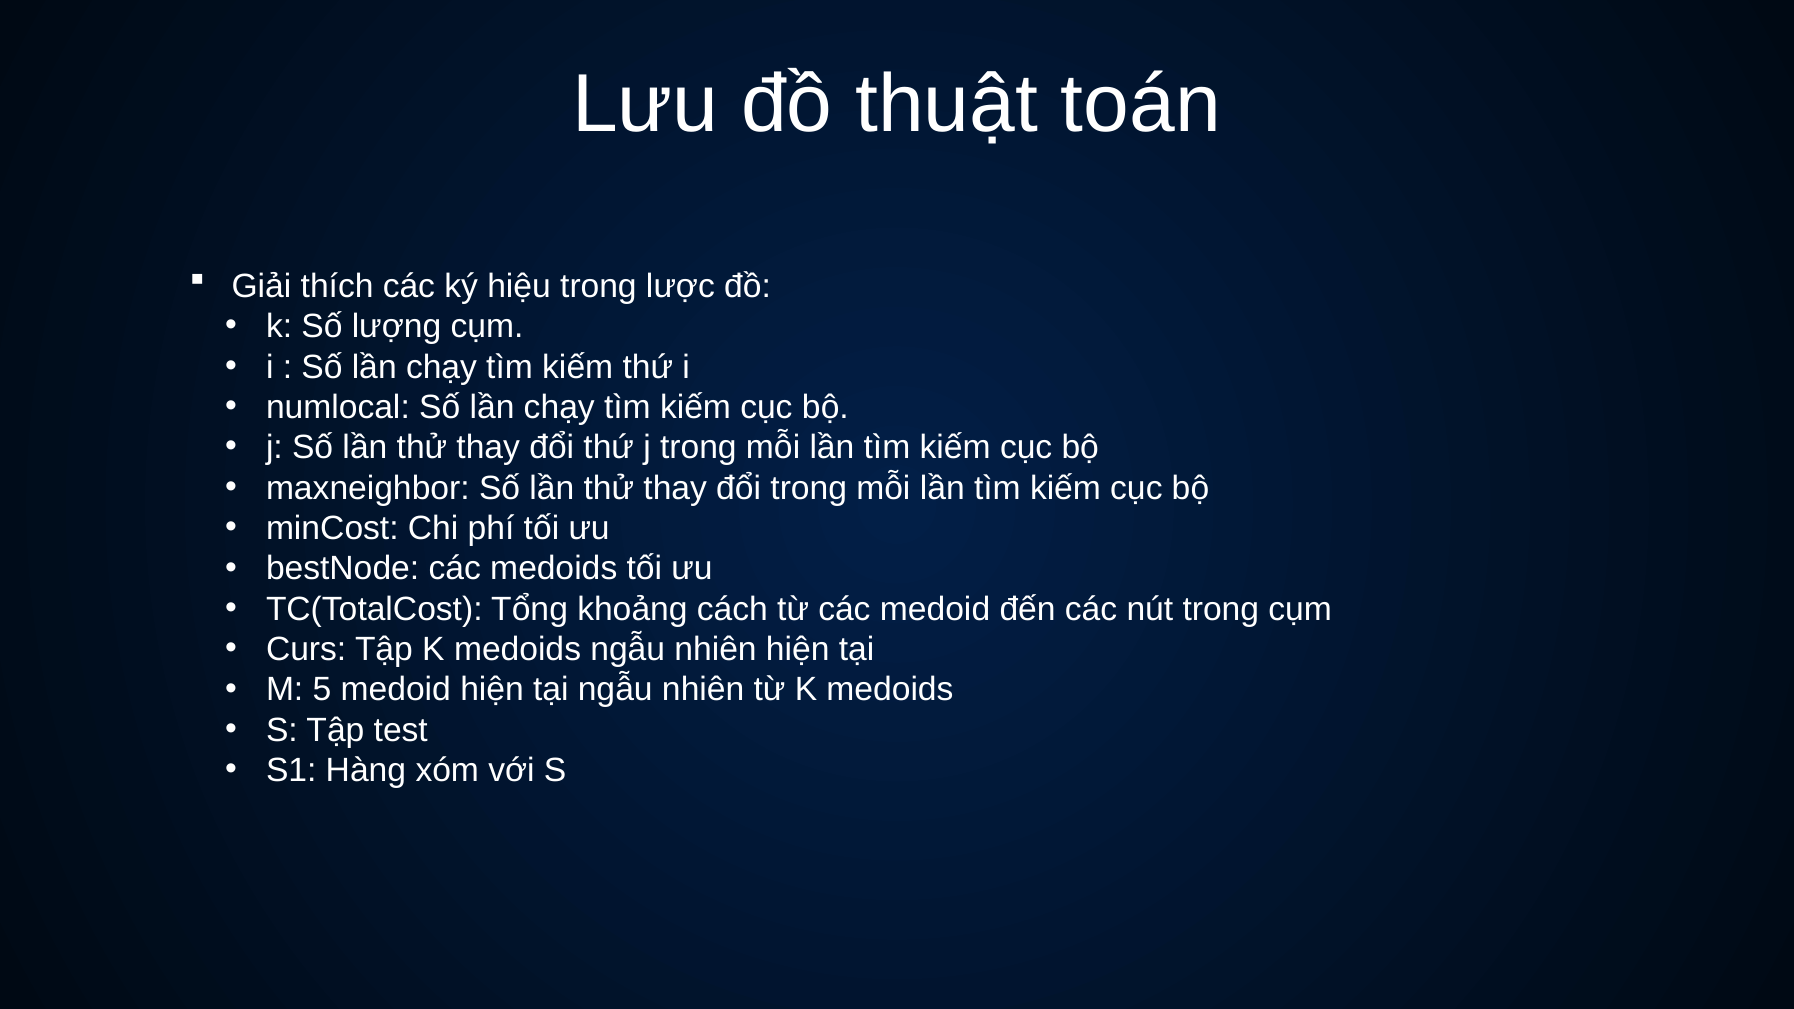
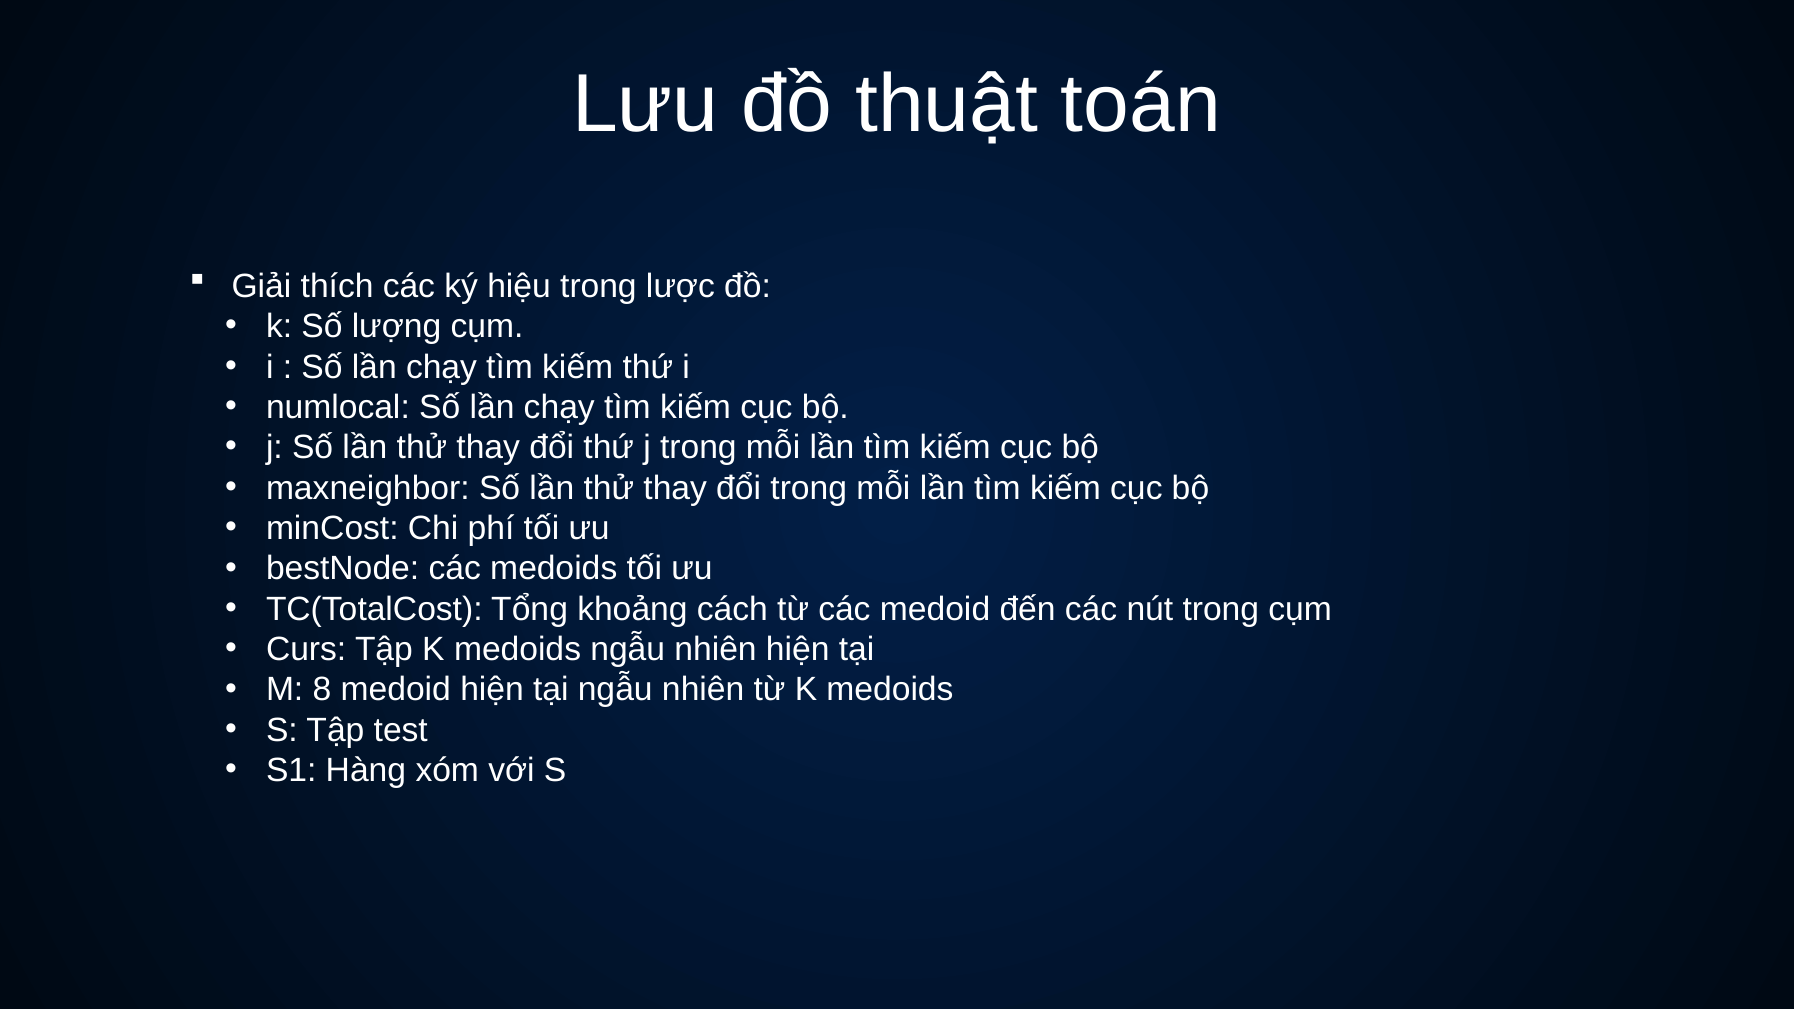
5: 5 -> 8
